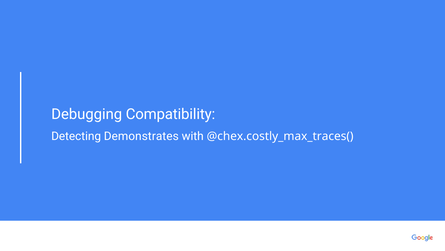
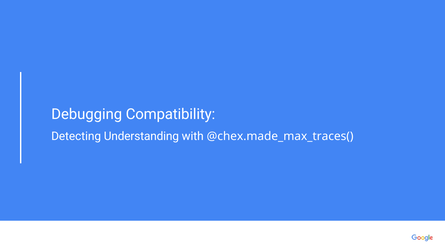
Demonstrates: Demonstrates -> Understanding
@chex.costly_max_traces(: @chex.costly_max_traces( -> @chex.made_max_traces(
